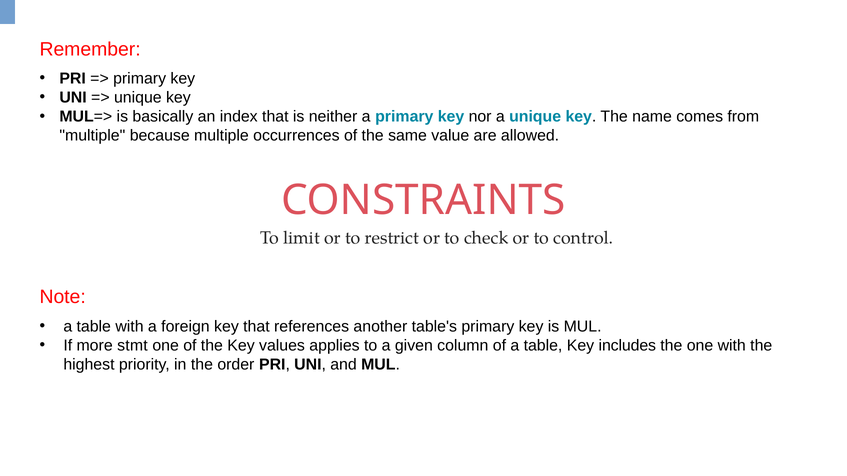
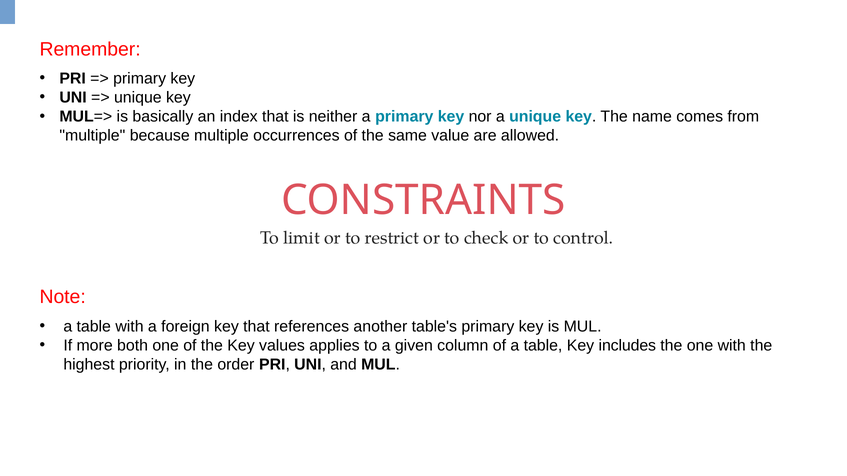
stmt: stmt -> both
